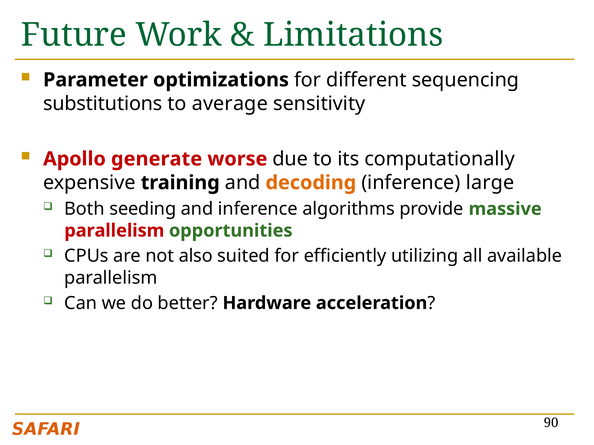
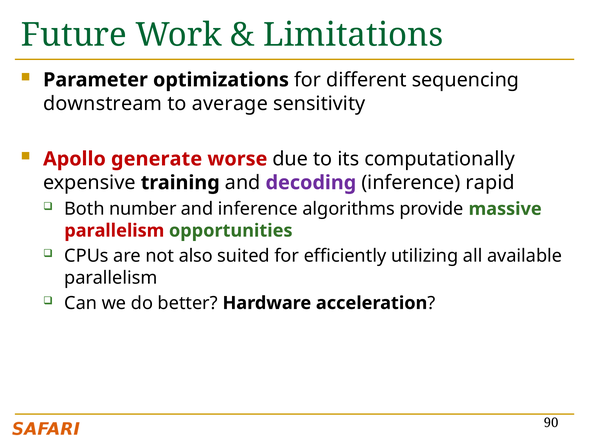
substitutions: substitutions -> downstream
decoding colour: orange -> purple
large: large -> rapid
seeding: seeding -> number
